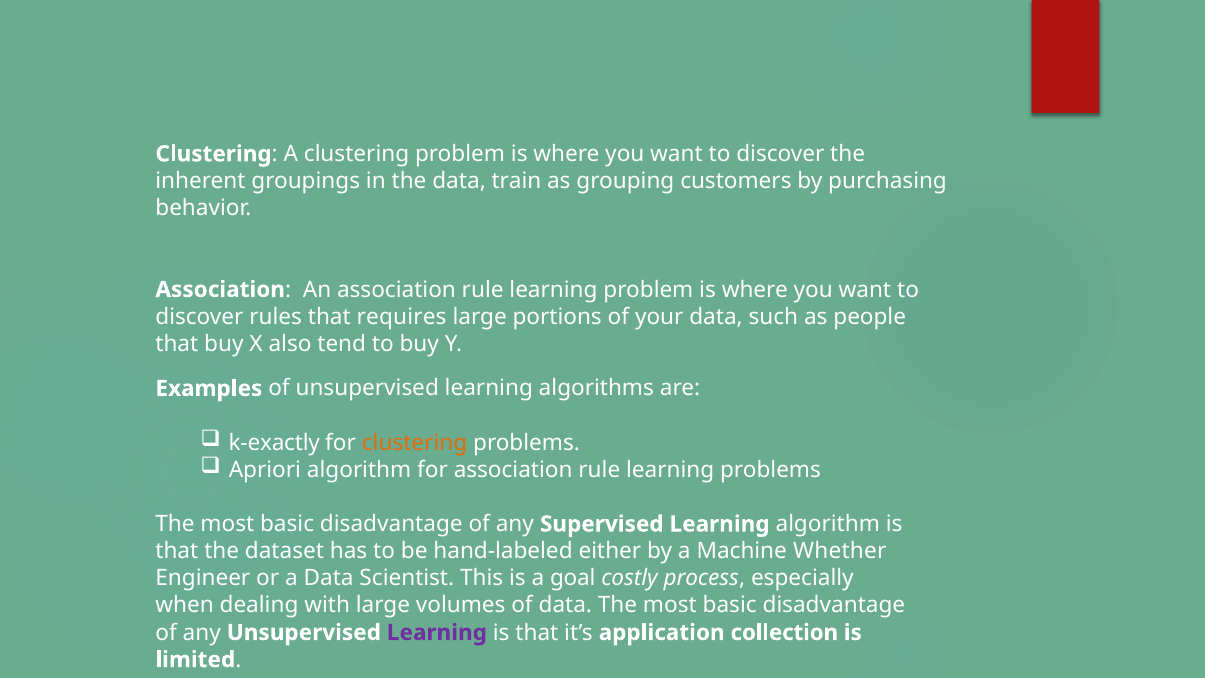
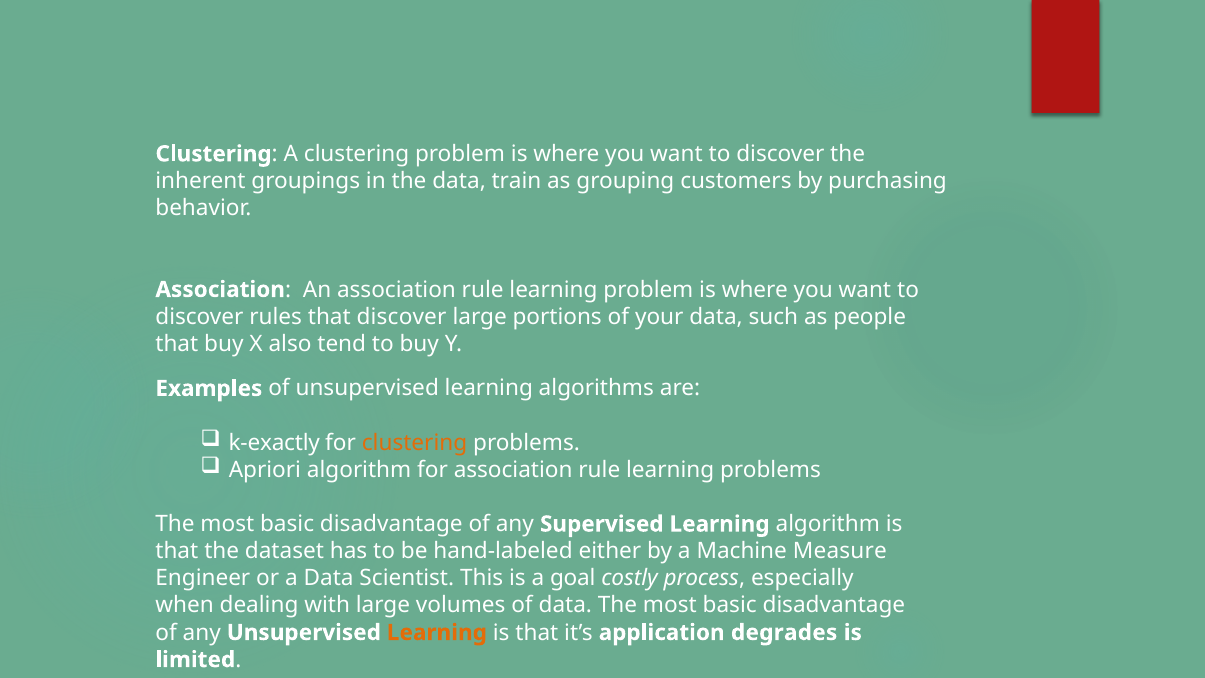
that requires: requires -> discover
Whether: Whether -> Measure
Learning at (437, 632) colour: purple -> orange
collection: collection -> degrades
